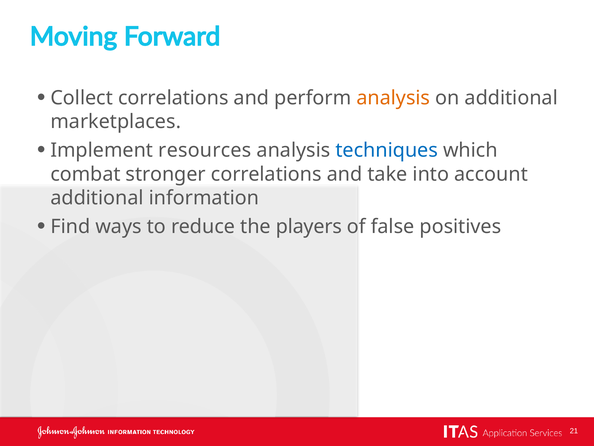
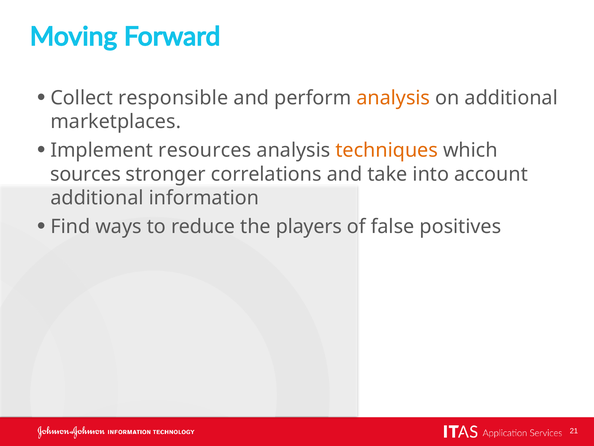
Collect correlations: correlations -> responsible
techniques colour: blue -> orange
combat: combat -> sources
